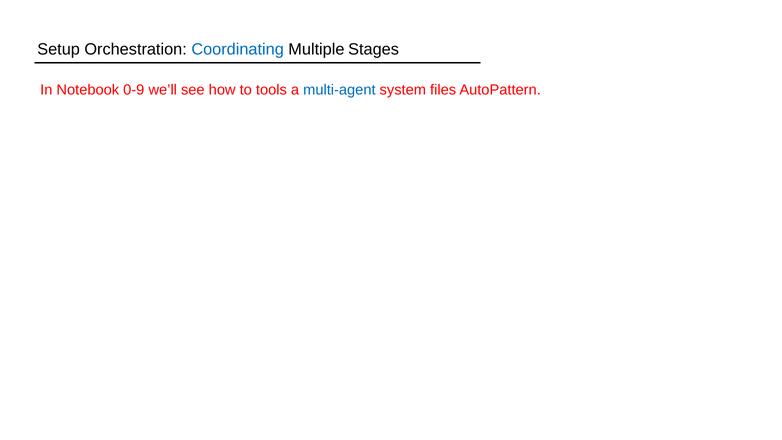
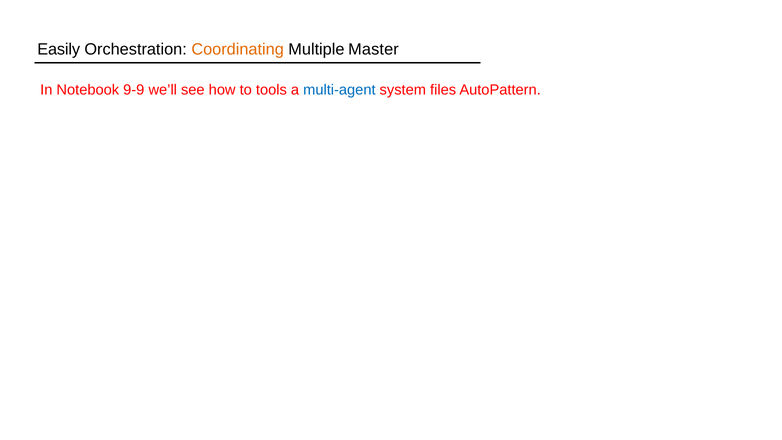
Setup: Setup -> Easily
Coordinating colour: blue -> orange
Stages: Stages -> Master
0-9: 0-9 -> 9-9
